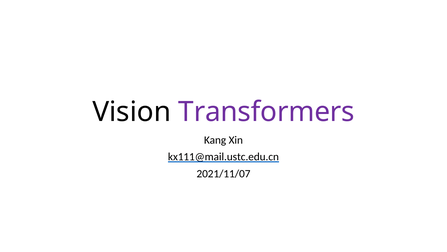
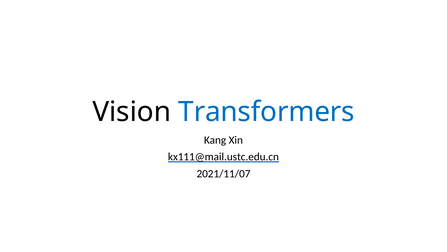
Transformers colour: purple -> blue
